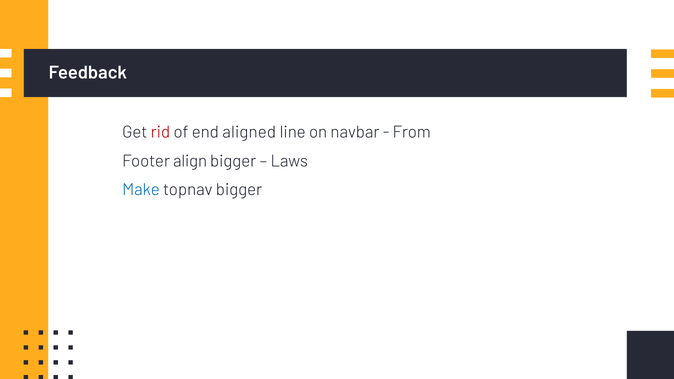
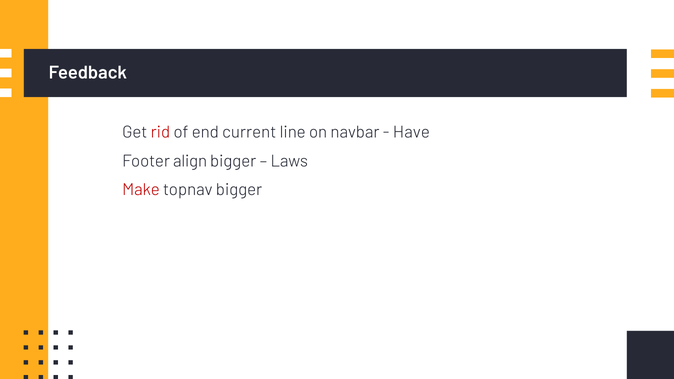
aligned: aligned -> current
From: From -> Have
Make colour: blue -> red
